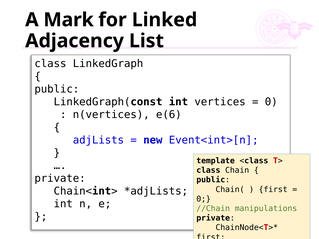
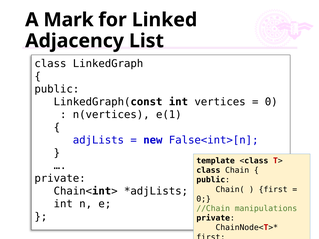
e(6: e(6 -> e(1
Event<int>[n: Event<int>[n -> False<int>[n
